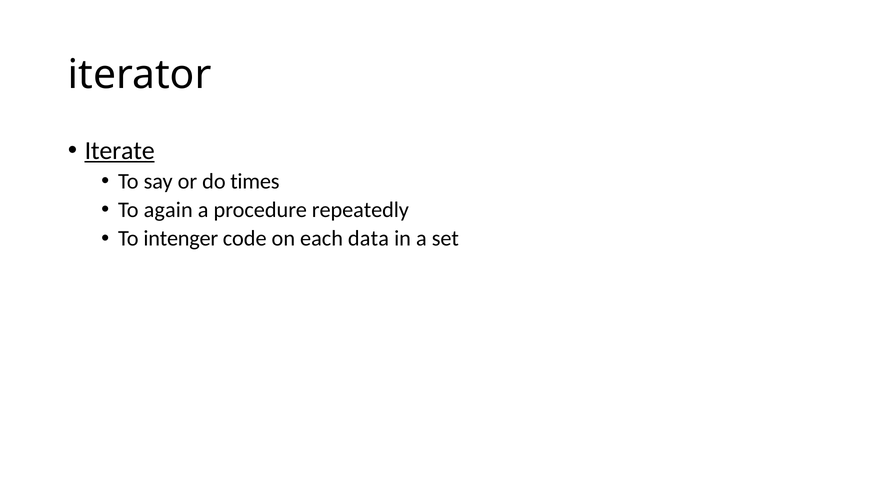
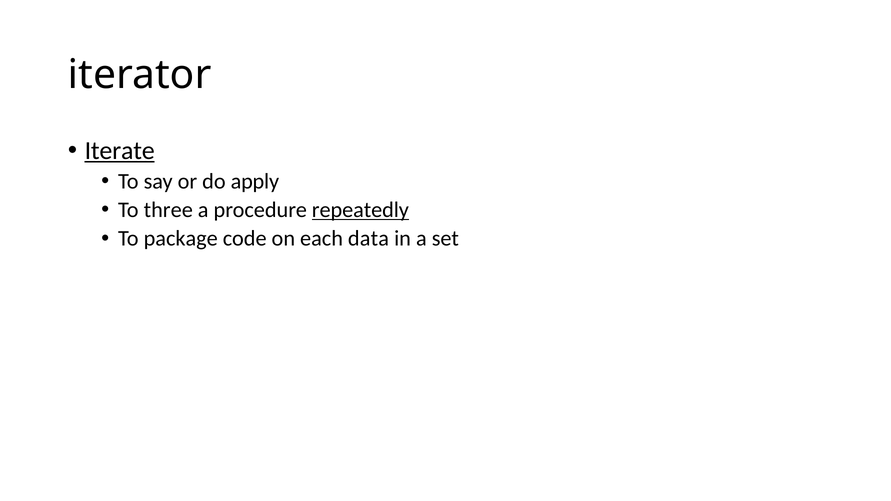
times: times -> apply
again: again -> three
repeatedly underline: none -> present
intenger: intenger -> package
